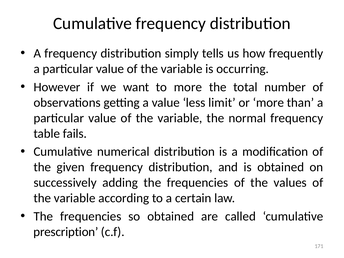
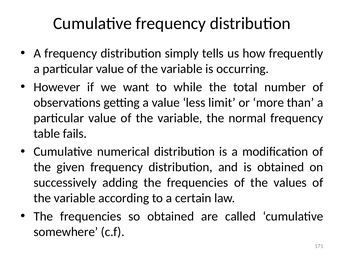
to more: more -> while
prescription: prescription -> somewhere
